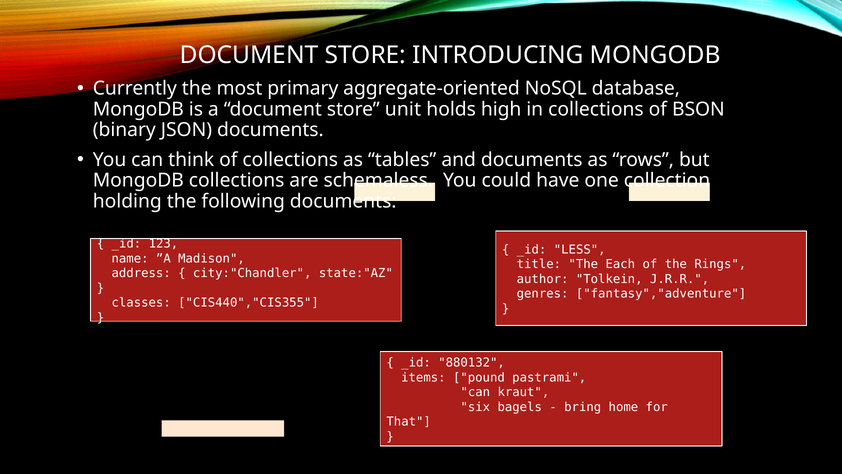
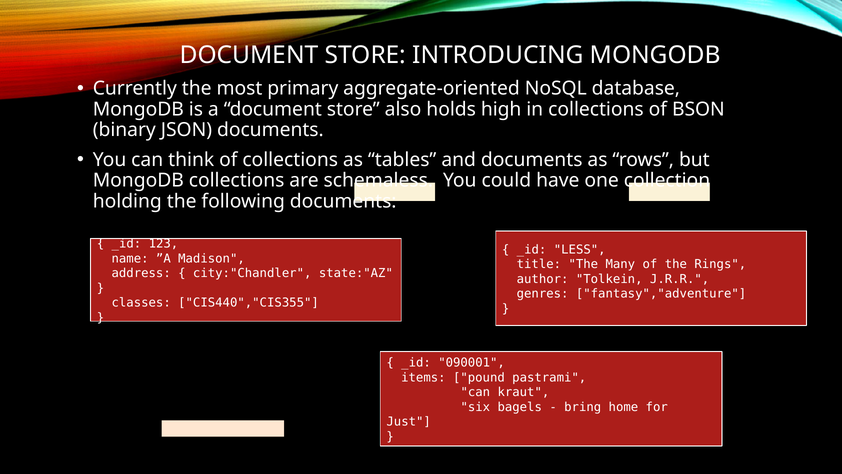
unit: unit -> also
Each: Each -> Many
880132: 880132 -> 090001
That: That -> Just
